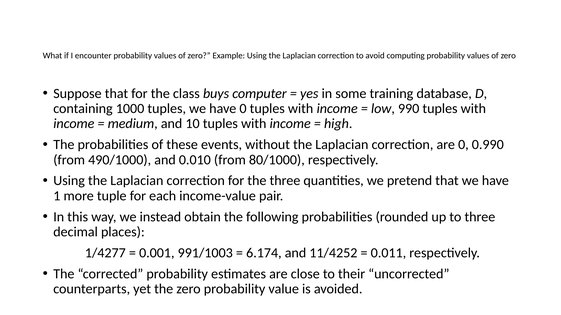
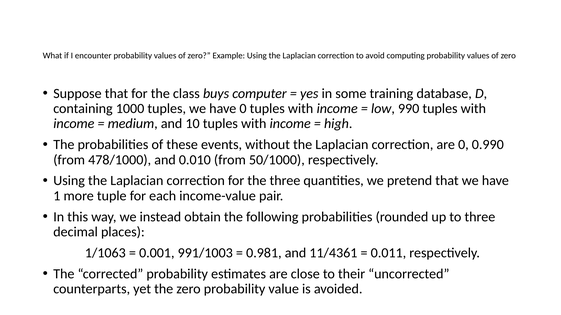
490/1000: 490/1000 -> 478/1000
80/1000: 80/1000 -> 50/1000
1/4277: 1/4277 -> 1/1063
6.174: 6.174 -> 0.981
11/4252: 11/4252 -> 11/4361
